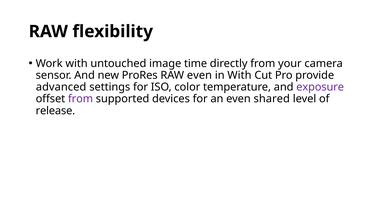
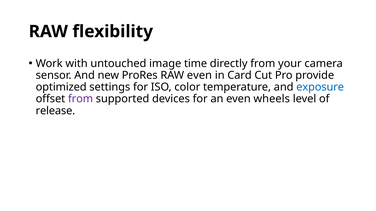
in With: With -> Card
advanced: advanced -> optimized
exposure colour: purple -> blue
shared: shared -> wheels
